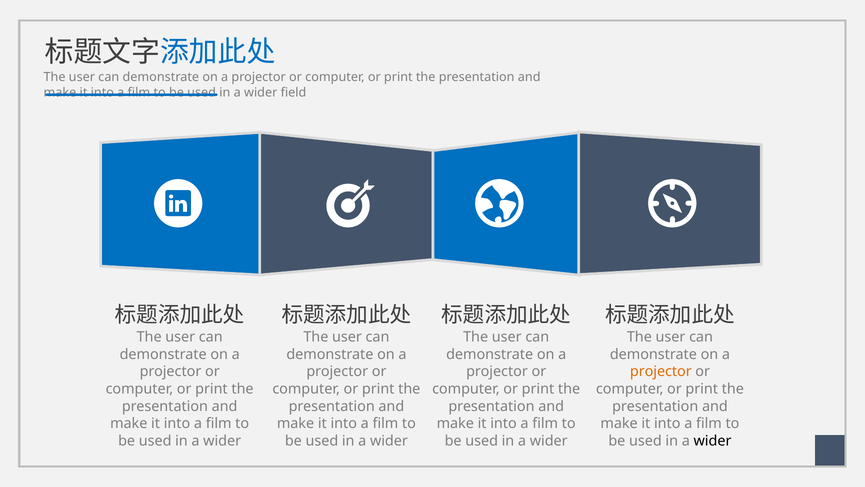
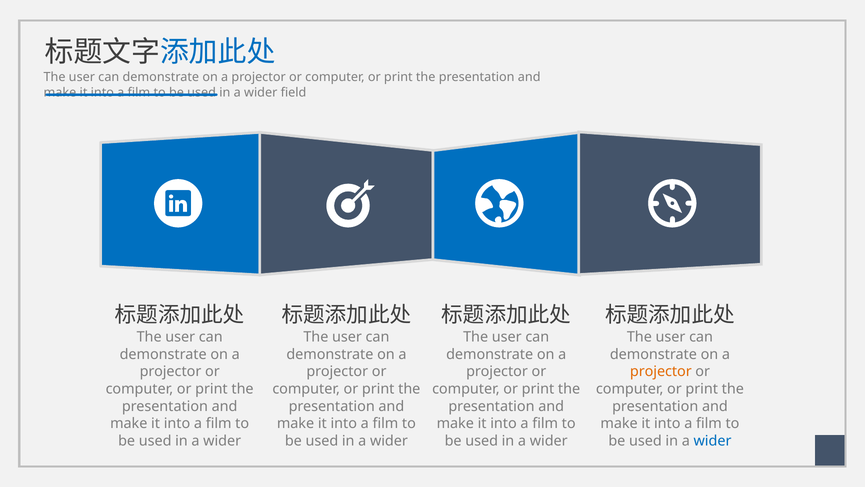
wider at (712, 441) colour: black -> blue
